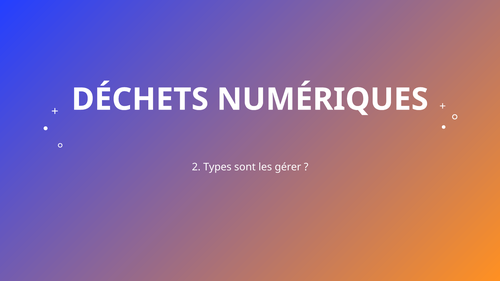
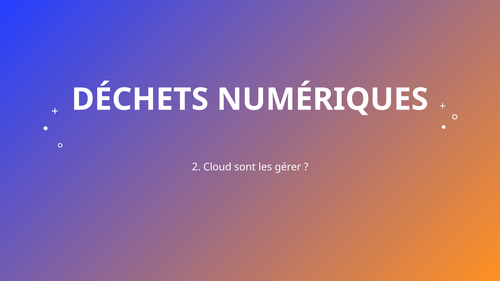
Types: Types -> Cloud
